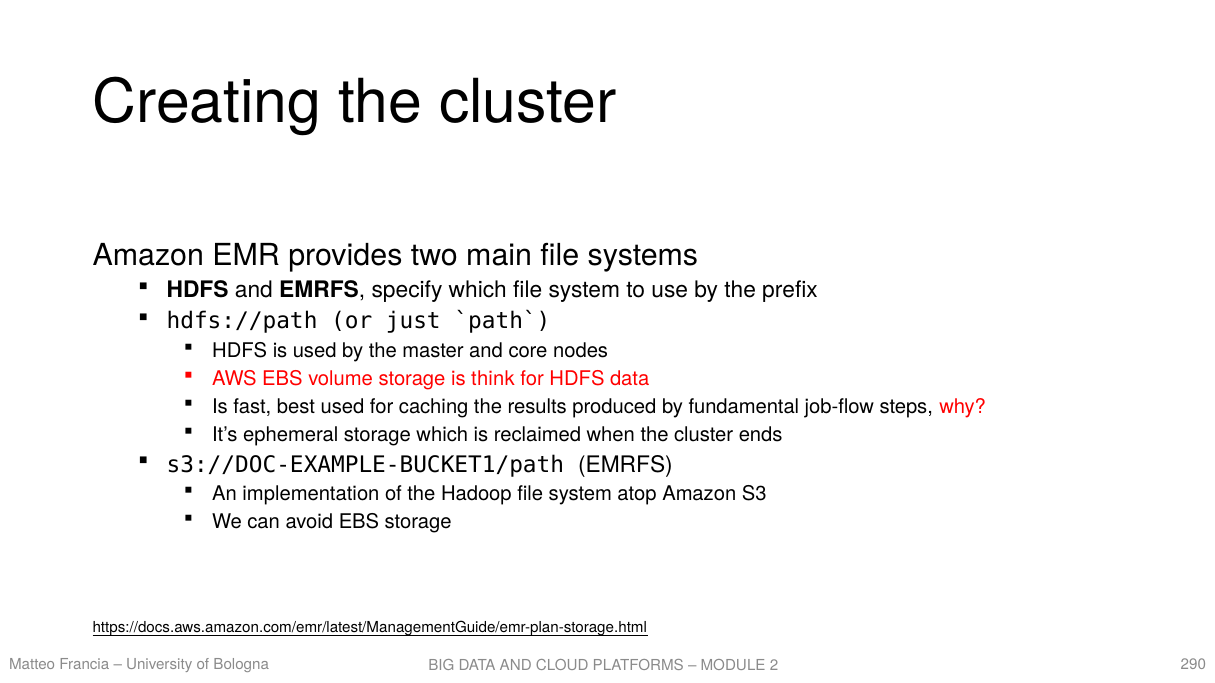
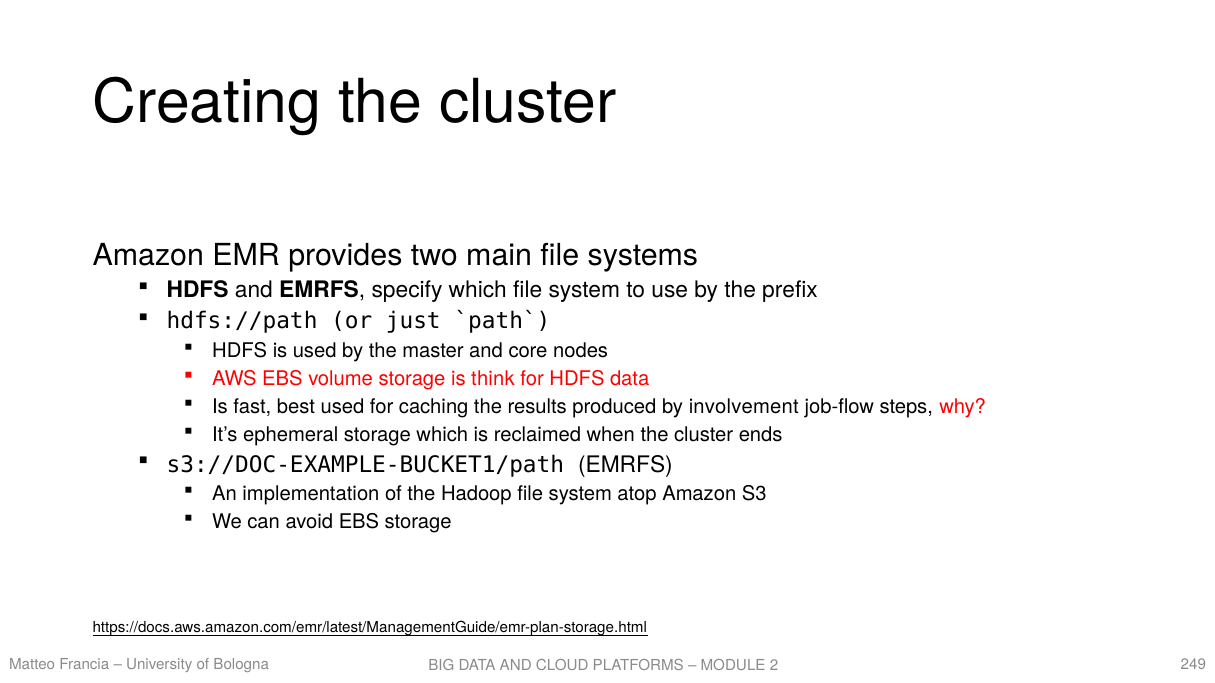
fundamental: fundamental -> involvement
290: 290 -> 249
